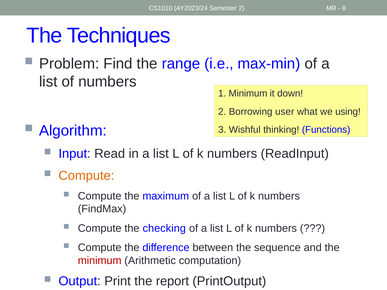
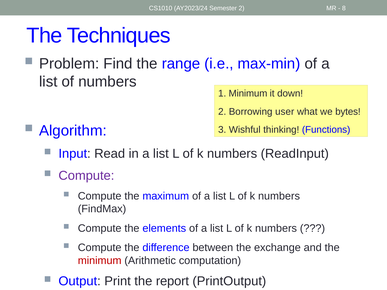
using: using -> bytes
Compute at (86, 176) colour: orange -> purple
checking: checking -> elements
sequence: sequence -> exchange
